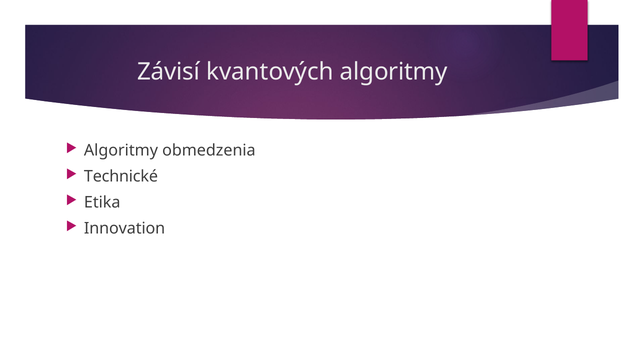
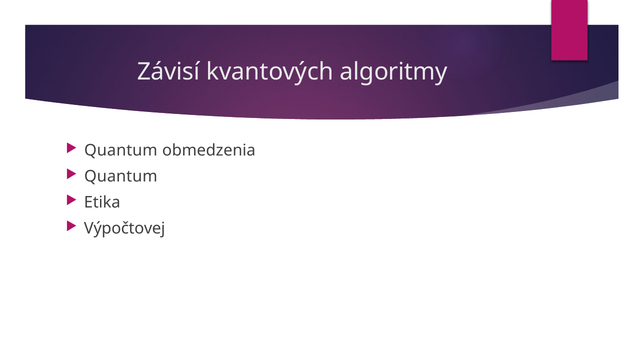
Algoritmy at (121, 151): Algoritmy -> Quantum
Technické at (121, 177): Technické -> Quantum
Innovation: Innovation -> Výpočtovej
